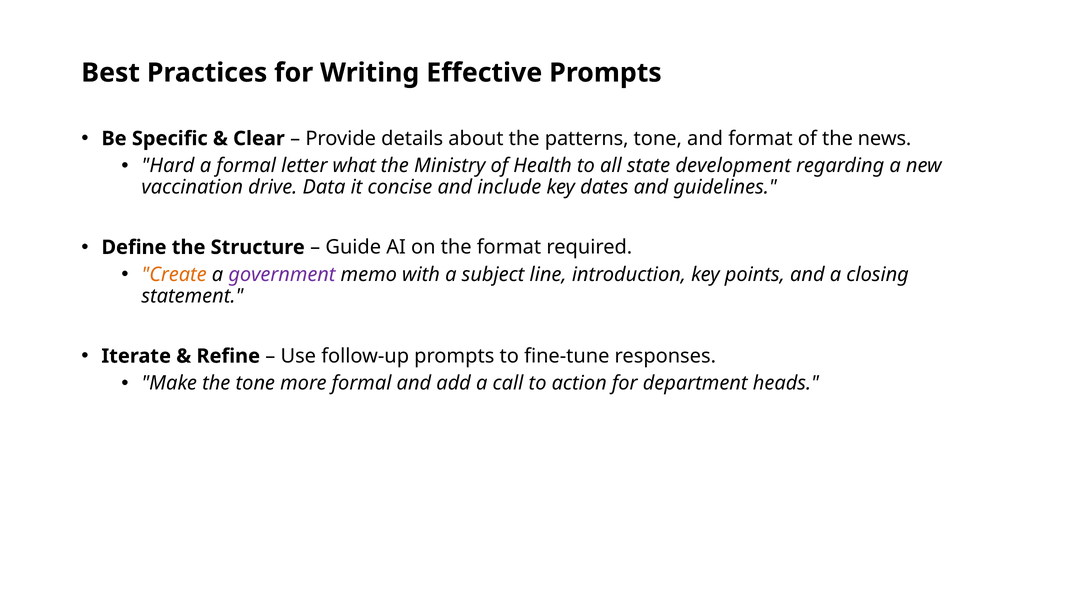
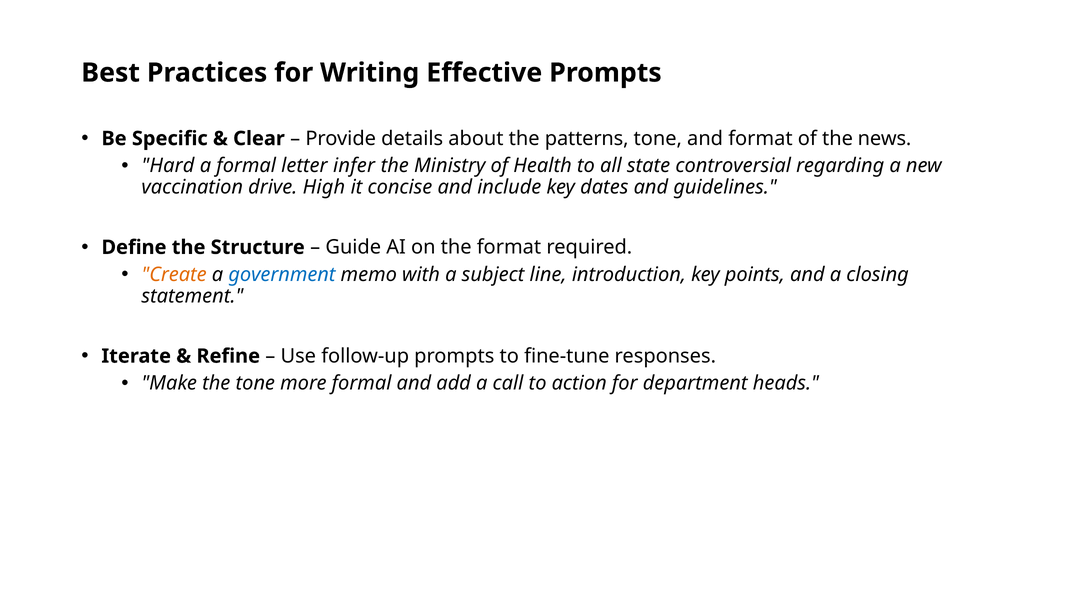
what: what -> infer
development: development -> controversial
Data: Data -> High
government colour: purple -> blue
